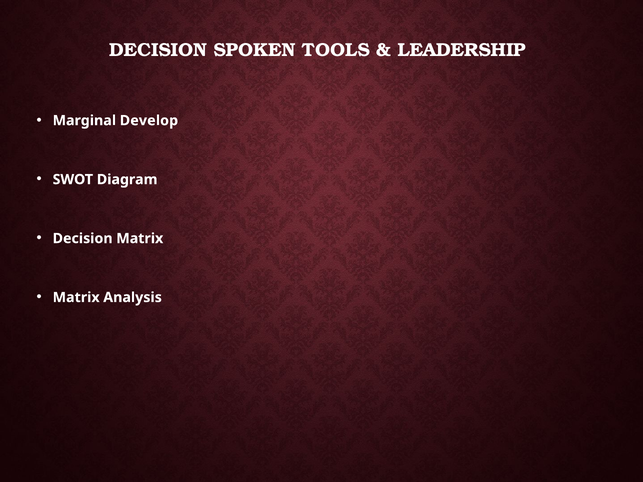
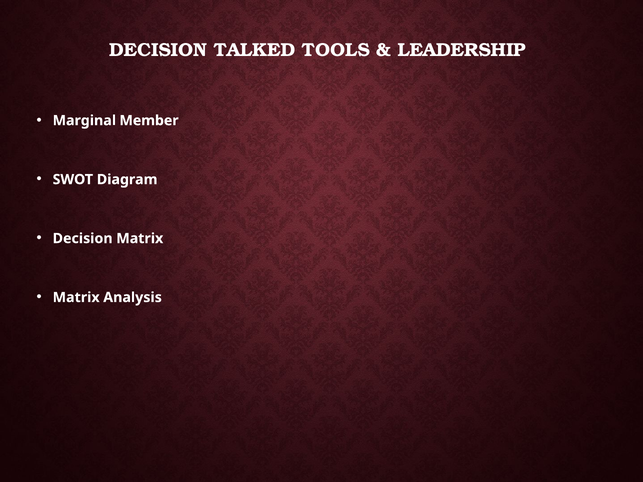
SPOKEN: SPOKEN -> TALKED
Develop: Develop -> Member
